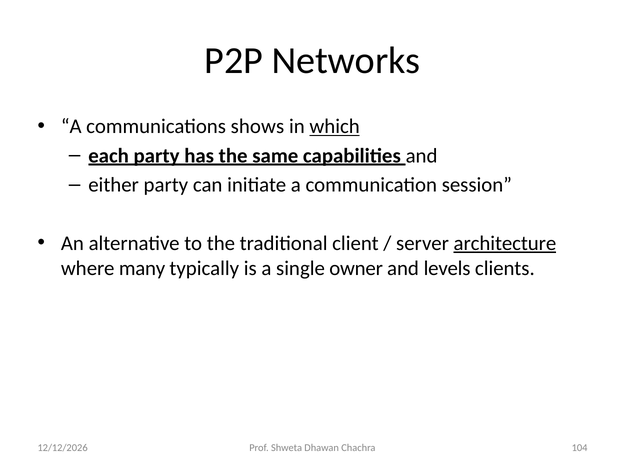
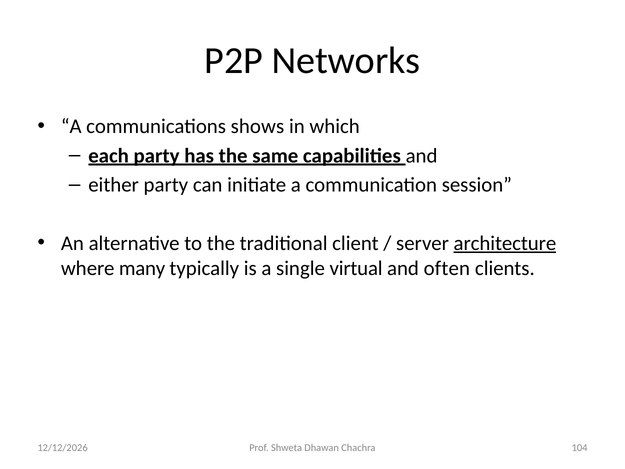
which underline: present -> none
owner: owner -> virtual
levels: levels -> often
